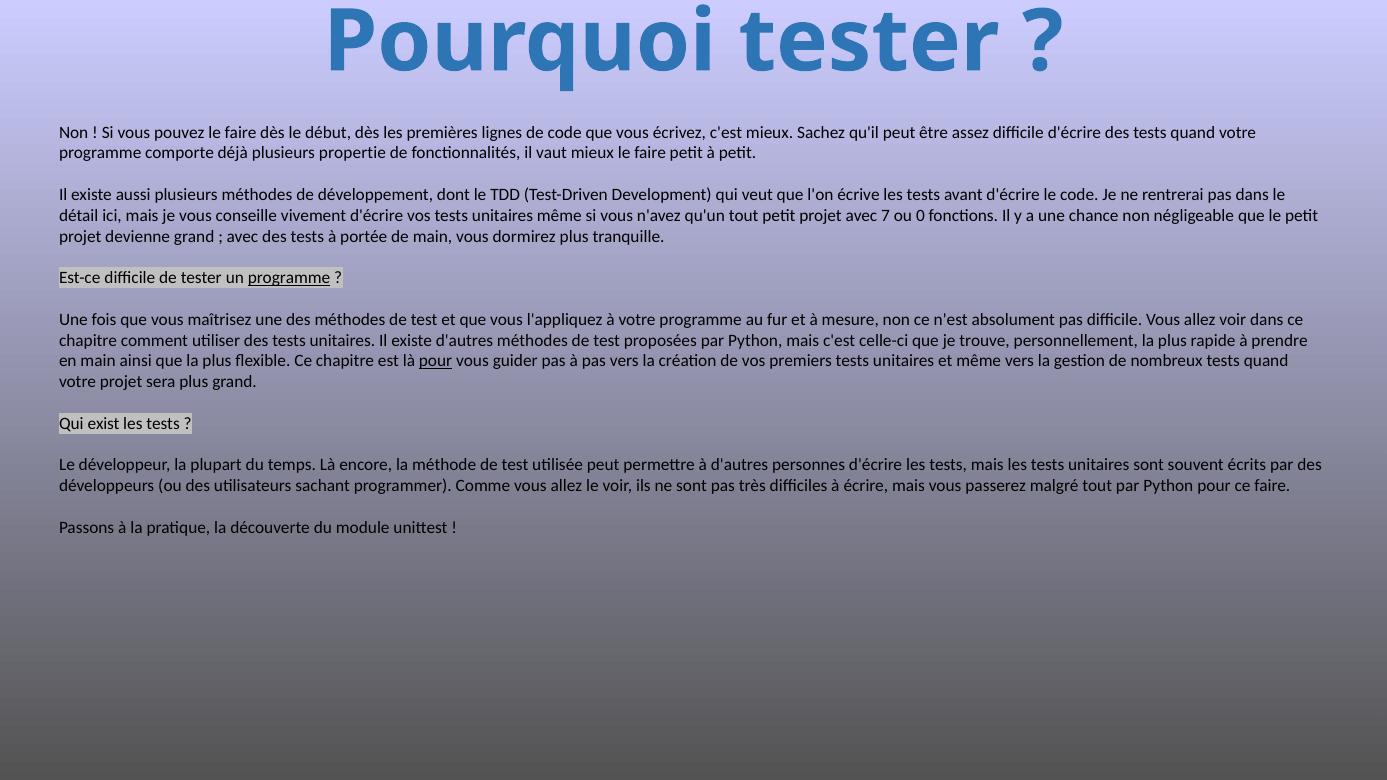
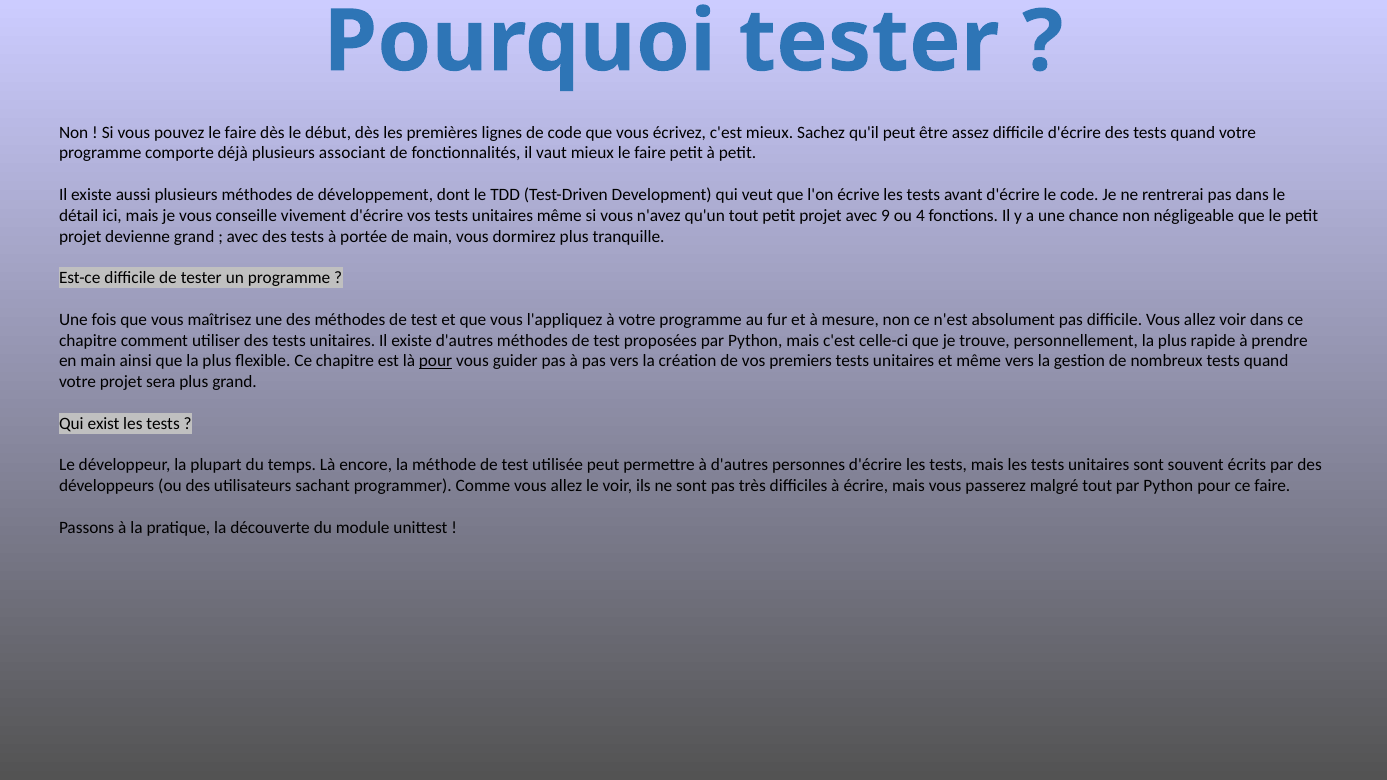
propertie: propertie -> associant
7: 7 -> 9
0: 0 -> 4
programme at (289, 278) underline: present -> none
